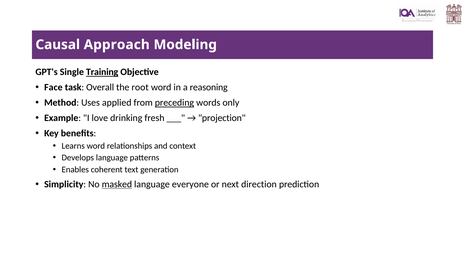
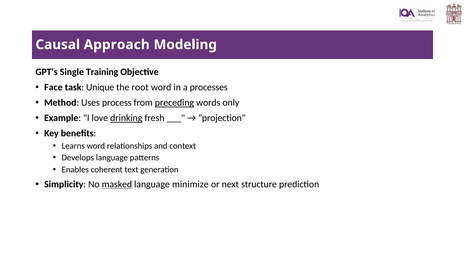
Training underline: present -> none
Overall: Overall -> Unique
reasoning: reasoning -> processes
applied: applied -> process
drinking underline: none -> present
everyone: everyone -> minimize
direction: direction -> structure
